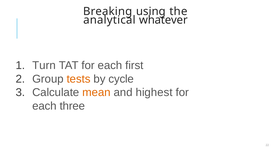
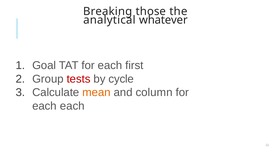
using: using -> those
Turn: Turn -> Goal
tests colour: orange -> red
highest: highest -> column
each three: three -> each
